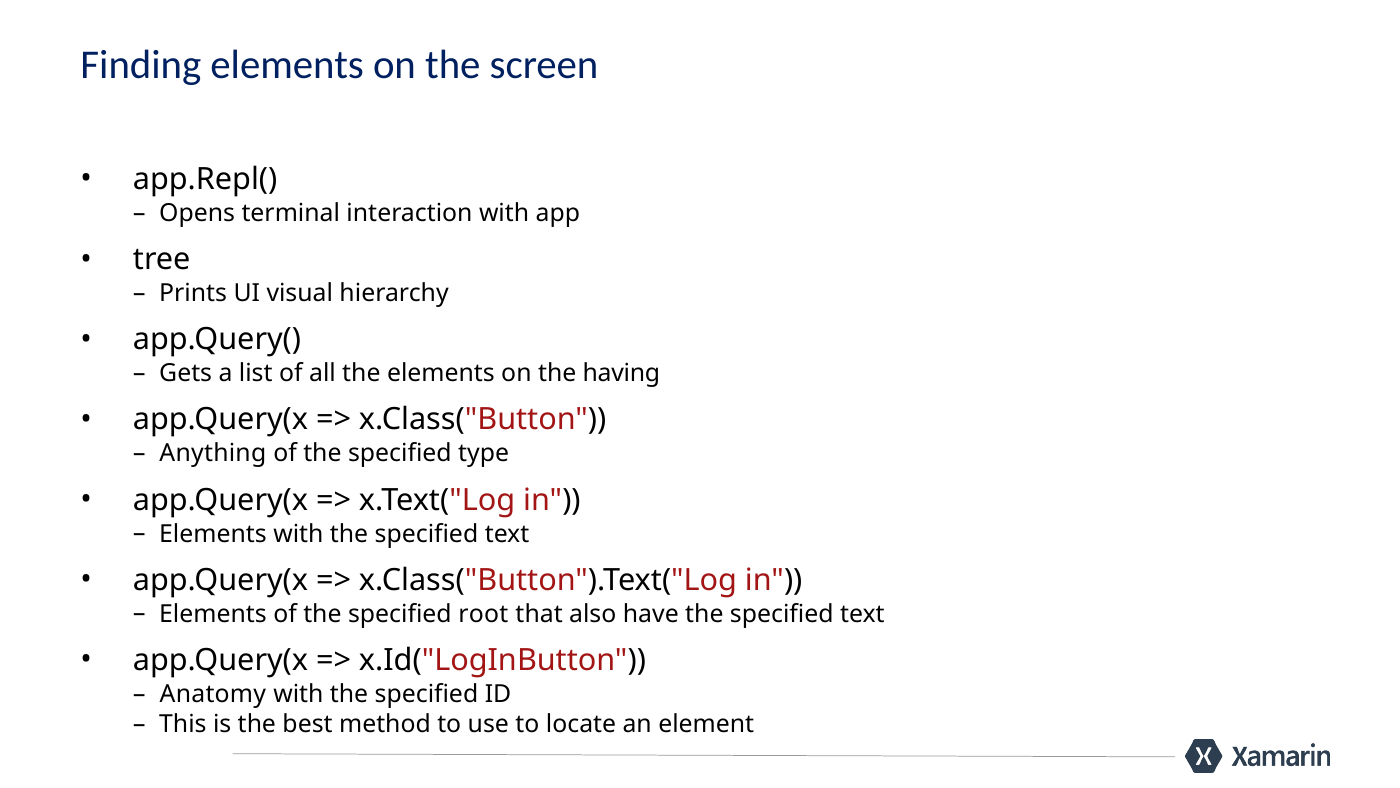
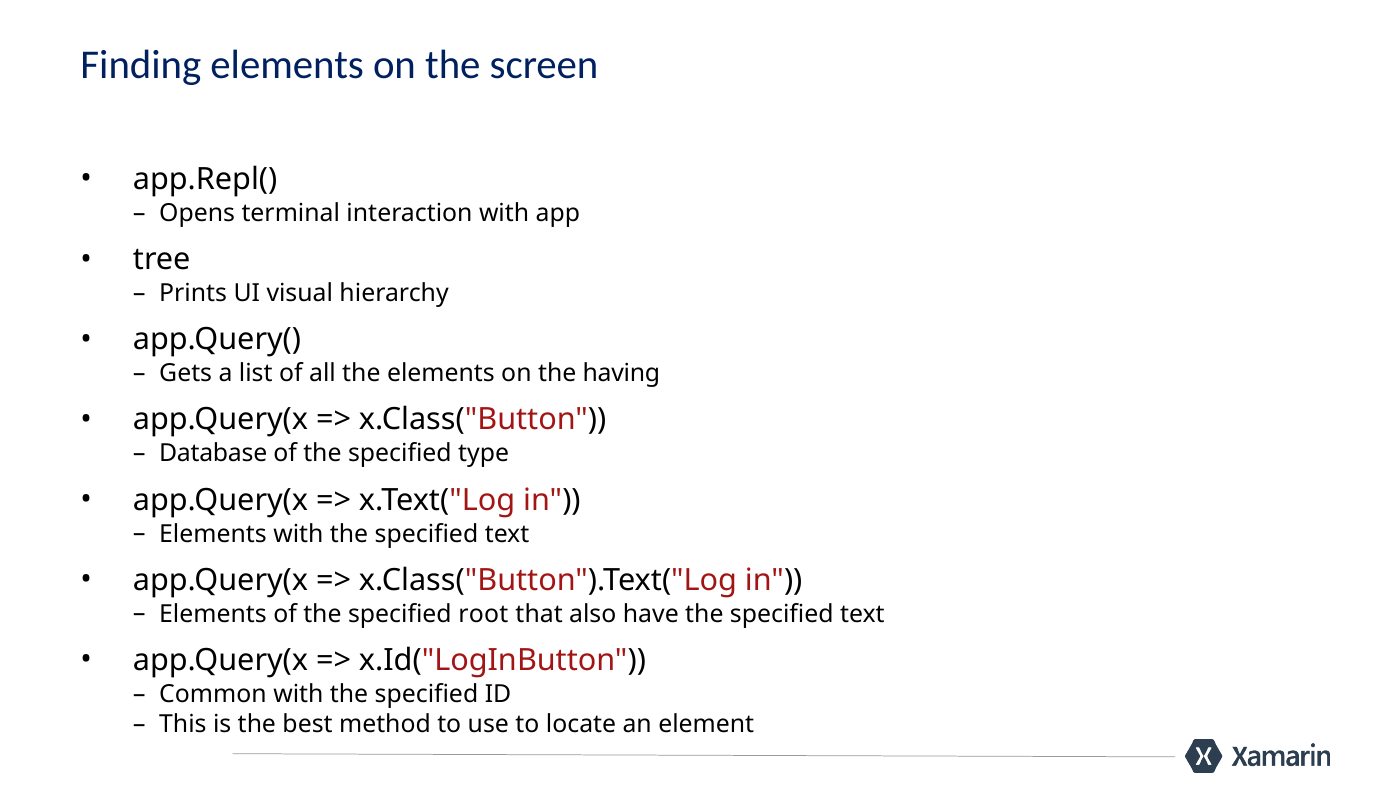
Anything: Anything -> Database
Anatomy: Anatomy -> Common
